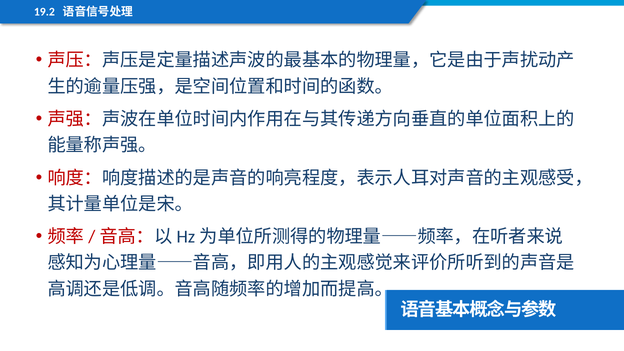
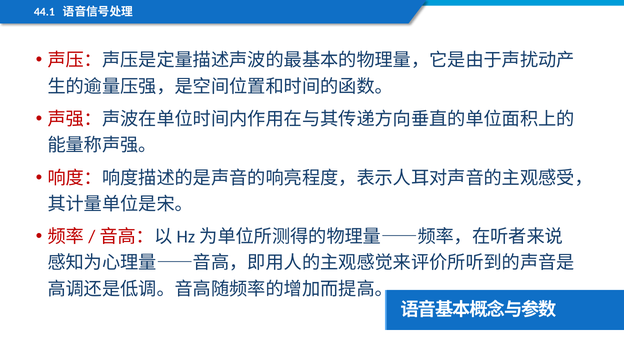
19.2: 19.2 -> 44.1
